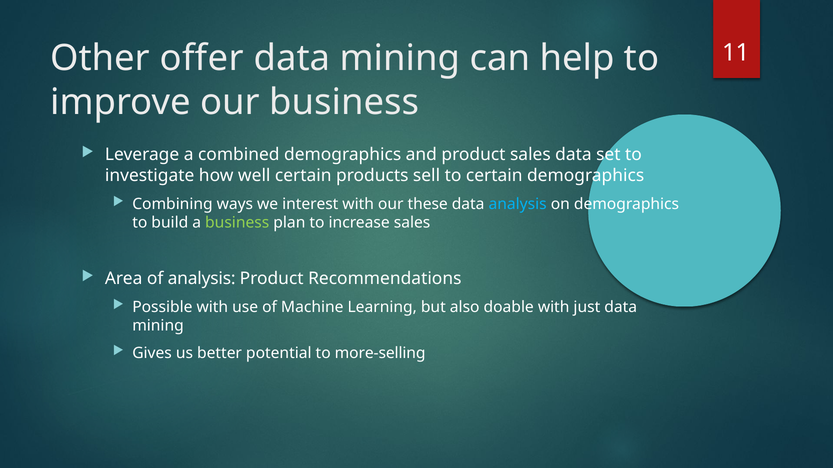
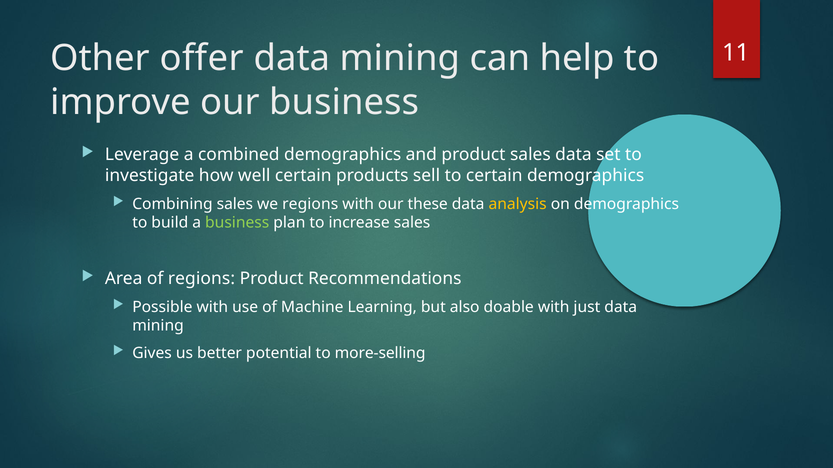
Combining ways: ways -> sales
we interest: interest -> regions
analysis at (518, 204) colour: light blue -> yellow
of analysis: analysis -> regions
